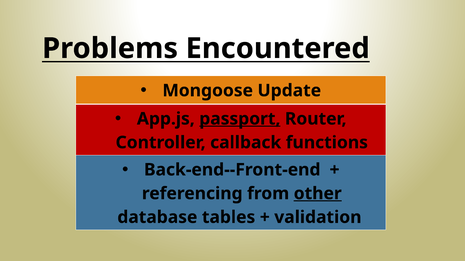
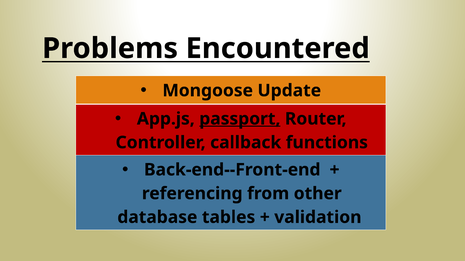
other underline: present -> none
